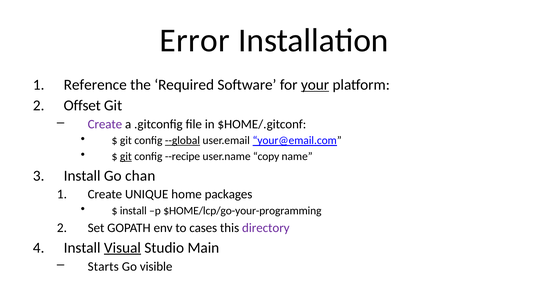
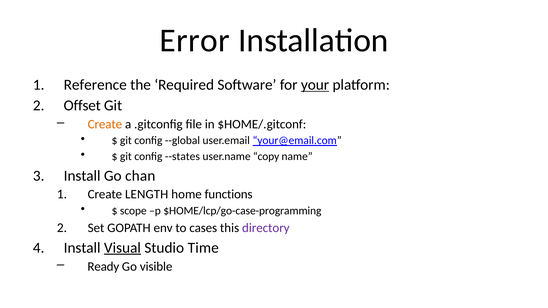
Create at (105, 124) colour: purple -> orange
--global underline: present -> none
git at (126, 157) underline: present -> none
--recipe: --recipe -> --states
UNIQUE: UNIQUE -> LENGTH
packages: packages -> functions
install at (133, 211): install -> scope
$HOME/lcp/go-your-programming: $HOME/lcp/go-your-programming -> $HOME/lcp/go-case-programming
Main: Main -> Time
Starts: Starts -> Ready
